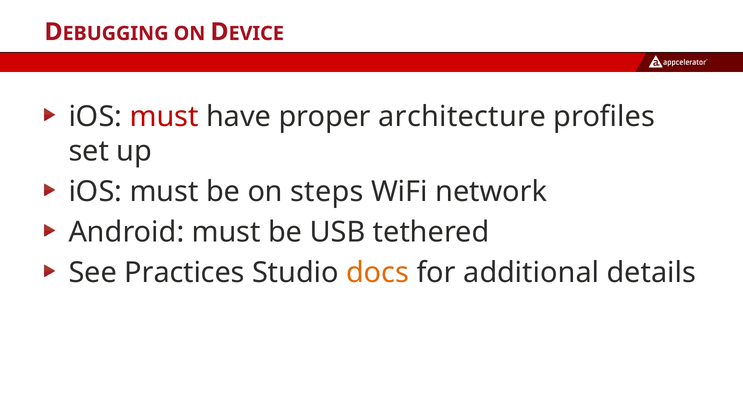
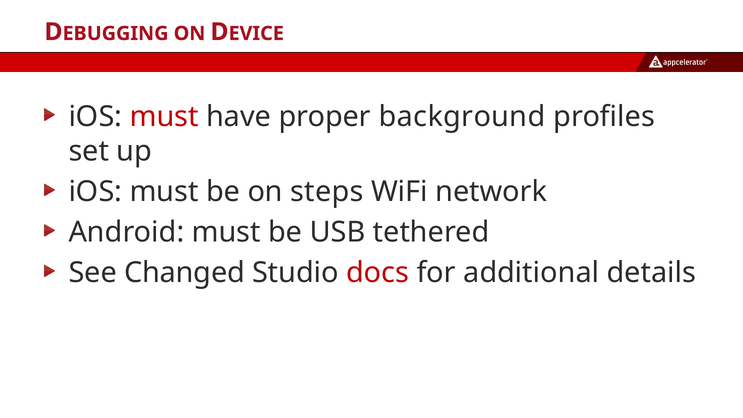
architecture: architecture -> background
Practices: Practices -> Changed
docs colour: orange -> red
